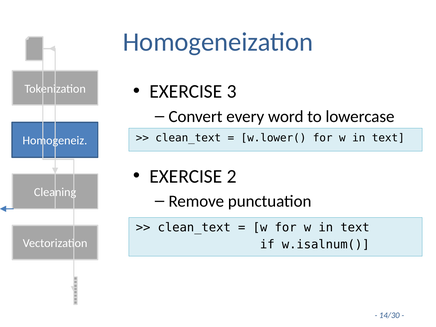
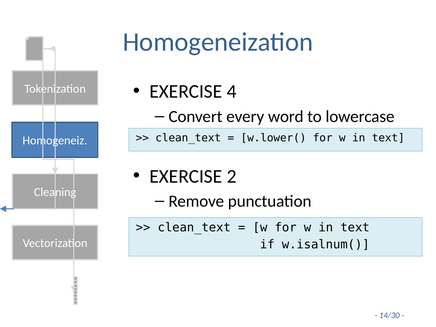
3: 3 -> 4
